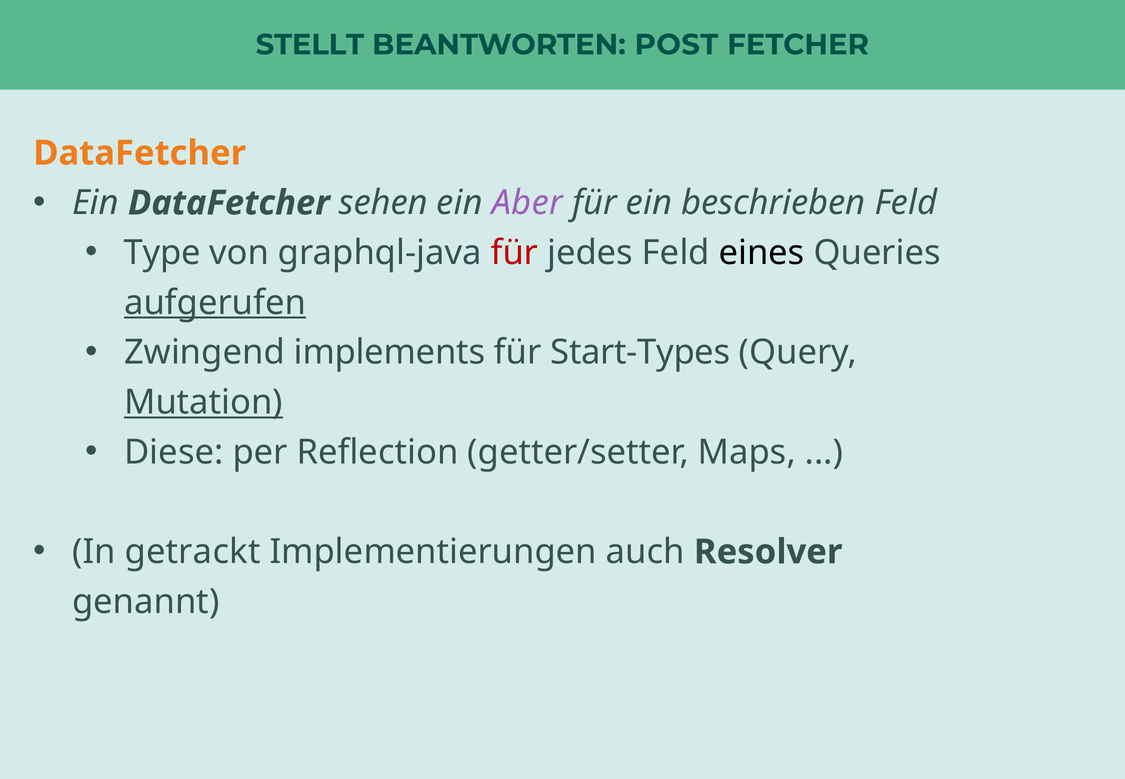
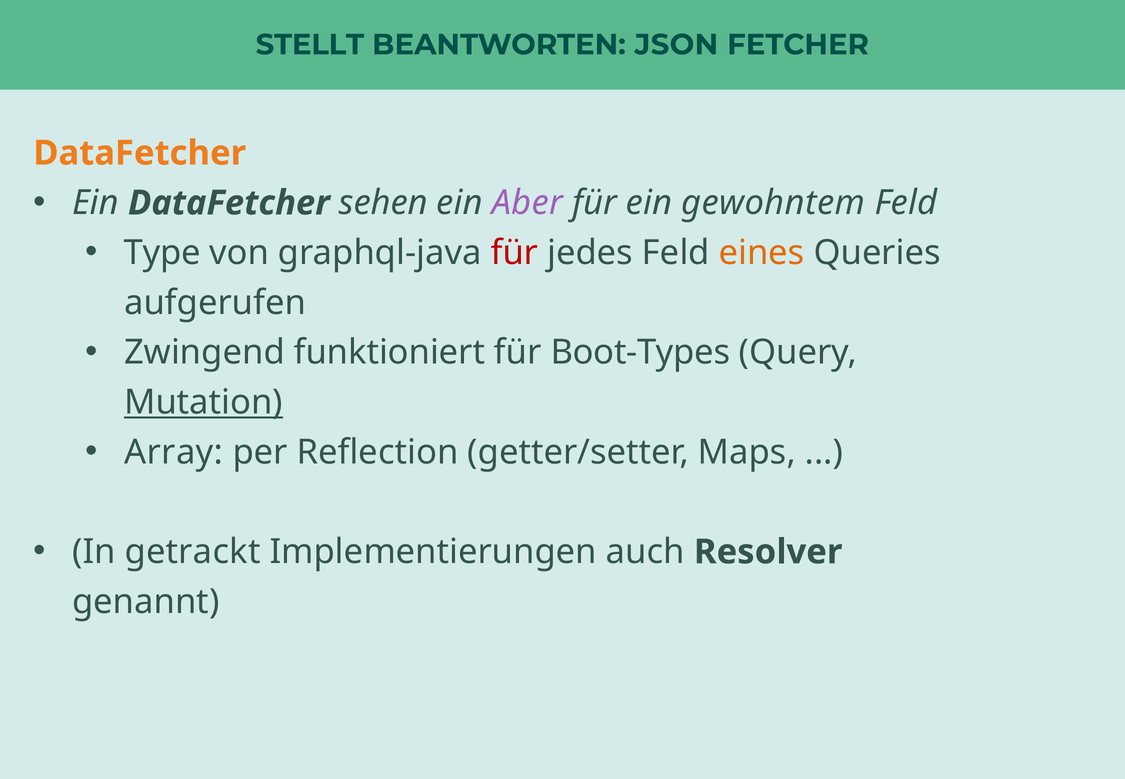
POST: POST -> JSON
beschrieben: beschrieben -> gewohntem
eines colour: black -> orange
aufgerufen underline: present -> none
implements: implements -> funktioniert
Start-Types: Start-Types -> Boot-Types
Diese: Diese -> Array
